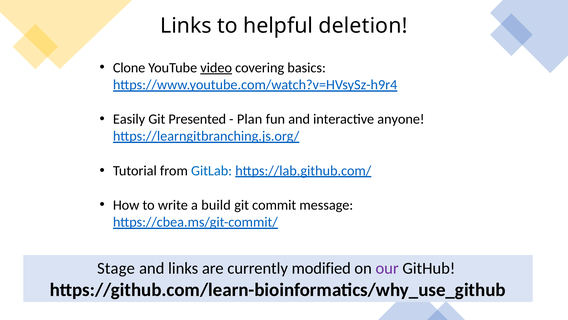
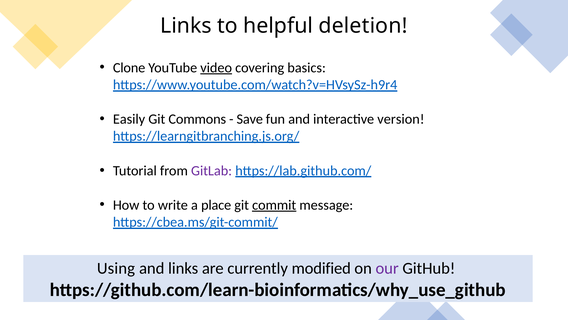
Presented: Presented -> Commons
Plan: Plan -> Save
anyone: anyone -> version
GitLab colour: blue -> purple
build: build -> place
commit underline: none -> present
Stage: Stage -> Using
